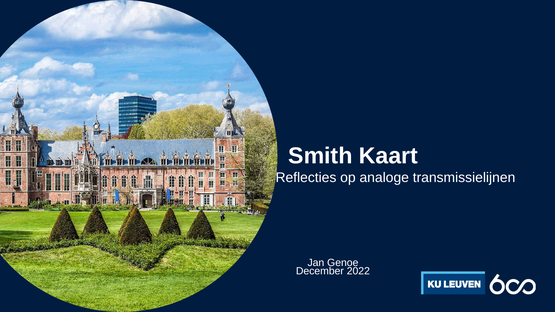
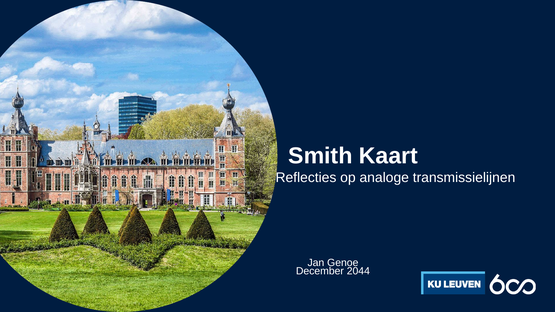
2022: 2022 -> 2044
